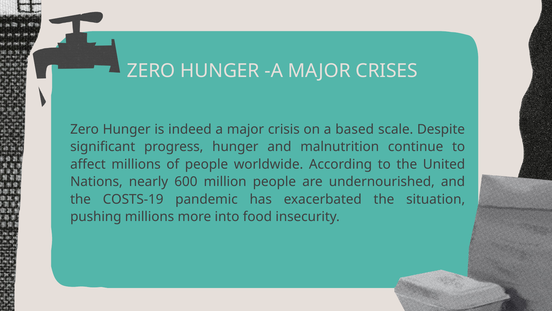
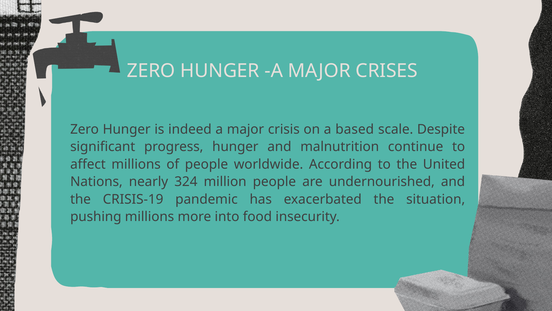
600: 600 -> 324
COSTS-19: COSTS-19 -> CRISIS-19
